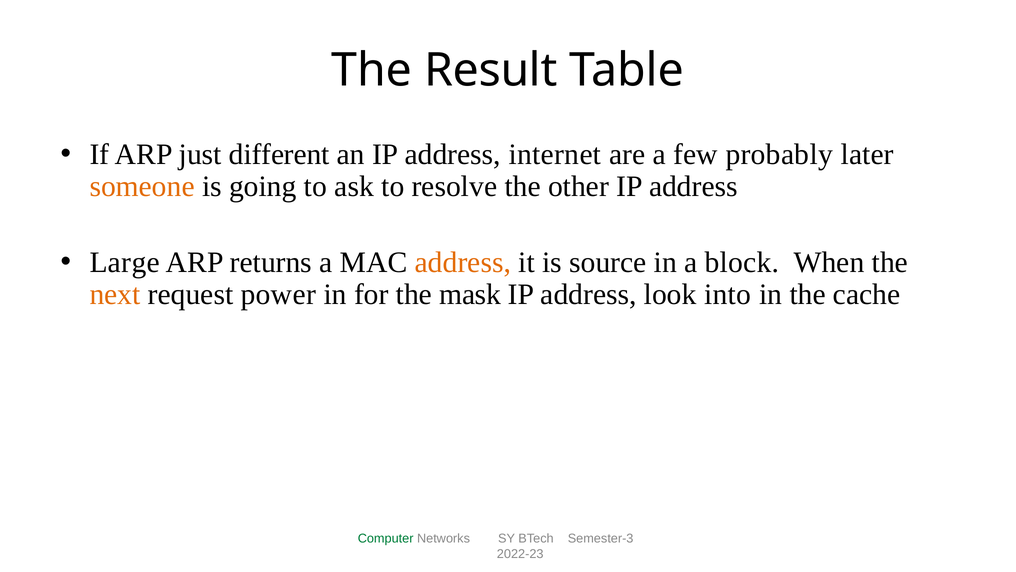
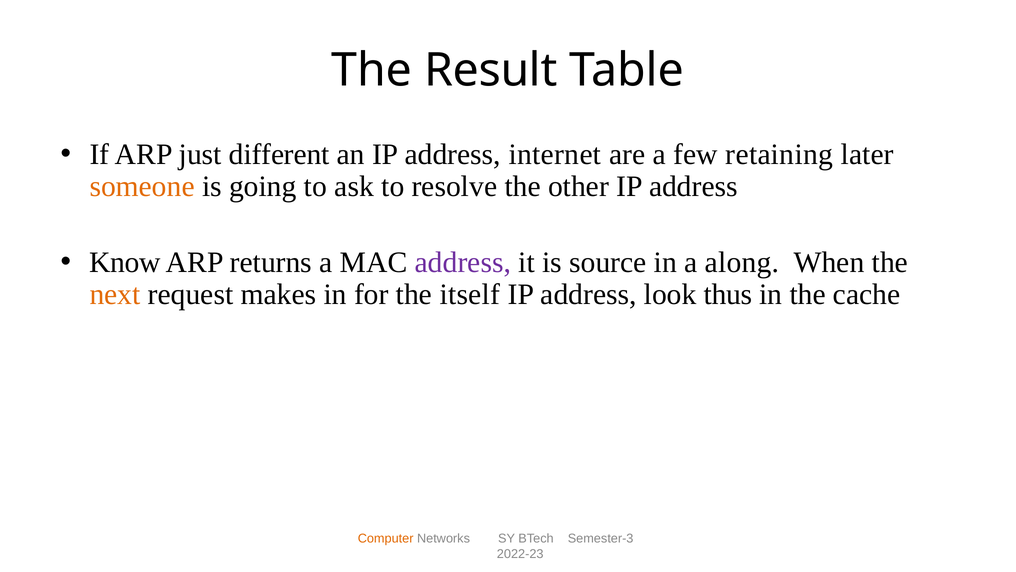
probably: probably -> retaining
Large: Large -> Know
address at (463, 262) colour: orange -> purple
block: block -> along
power: power -> makes
mask: mask -> itself
into: into -> thus
Computer colour: green -> orange
